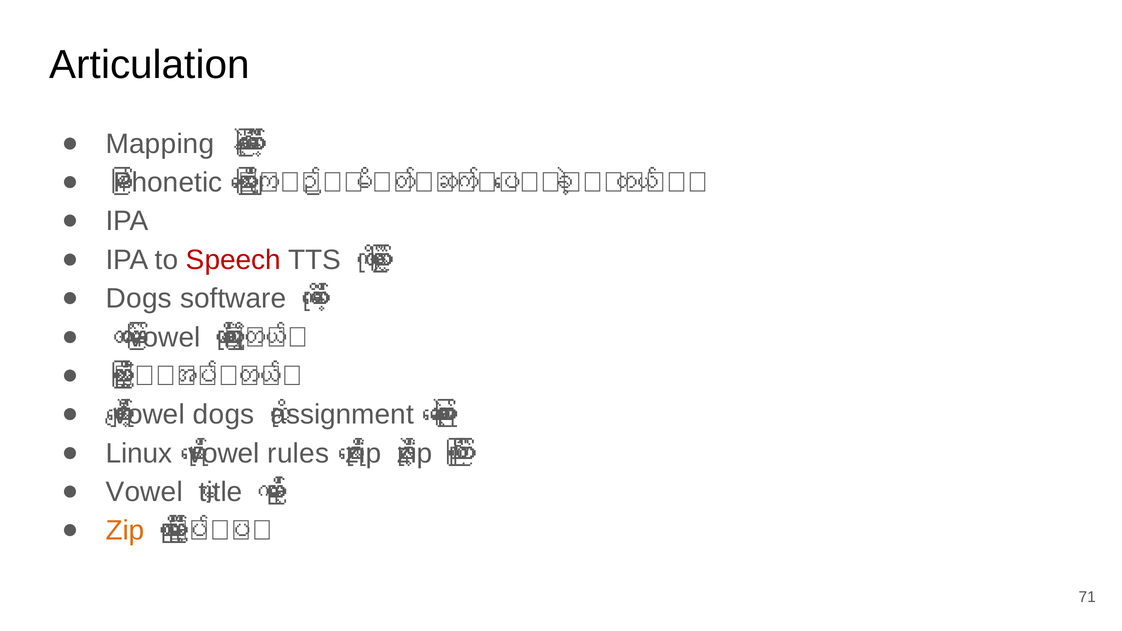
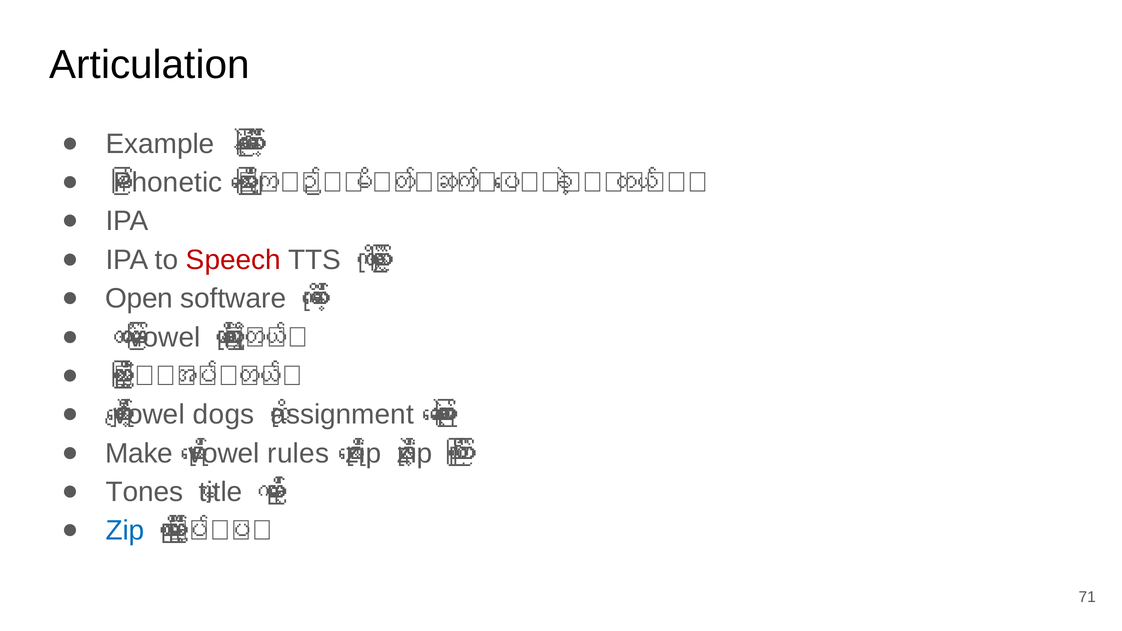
Mapping: Mapping -> Example
Dogs at (139, 299): Dogs -> Open
Linux: Linux -> Make
Vowel at (144, 492): Vowel -> Tones
Zip at (125, 531) colour: orange -> blue
